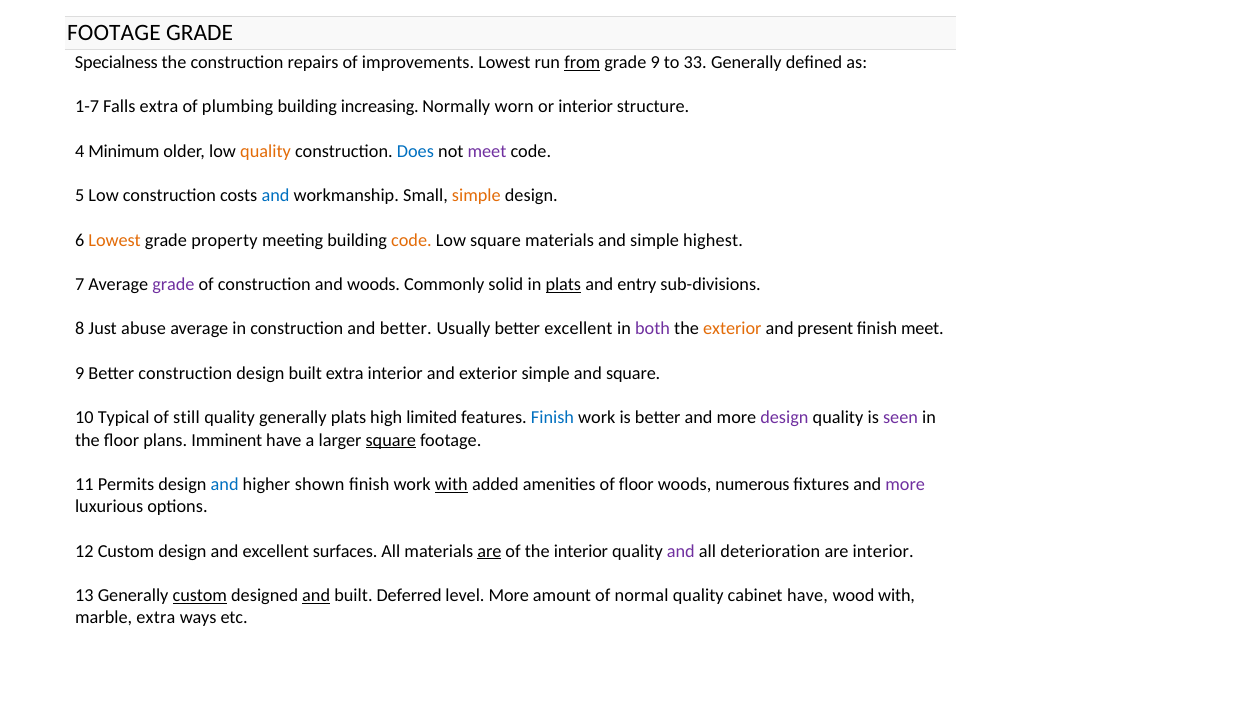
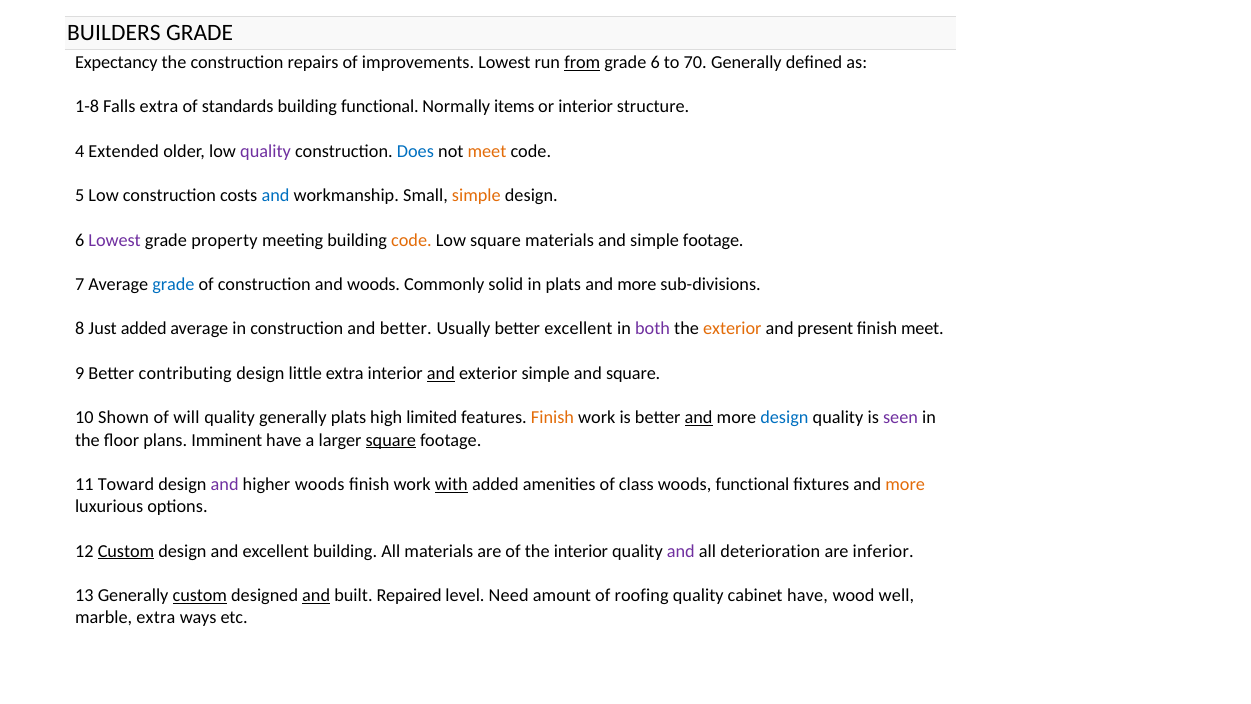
FOOTAGE at (114, 33): FOOTAGE -> BUILDERS
Specialness: Specialness -> Expectancy
grade 9: 9 -> 6
33: 33 -> 70
1-7: 1-7 -> 1-8
plumbing: plumbing -> standards
building increasing: increasing -> functional
worn: worn -> items
Minimum: Minimum -> Extended
quality at (266, 151) colour: orange -> purple
meet at (487, 151) colour: purple -> orange
Lowest at (115, 240) colour: orange -> purple
simple highest: highest -> footage
grade at (173, 284) colour: purple -> blue
plats at (563, 284) underline: present -> none
entry at (637, 284): entry -> more
Just abuse: abuse -> added
Better construction: construction -> contributing
design built: built -> little
and at (441, 373) underline: none -> present
Typical: Typical -> Shown
still: still -> will
Finish at (552, 418) colour: blue -> orange
and at (699, 418) underline: none -> present
design at (784, 418) colour: purple -> blue
Permits: Permits -> Toward
and at (225, 484) colour: blue -> purple
higher shown: shown -> woods
of floor: floor -> class
woods numerous: numerous -> functional
more at (905, 484) colour: purple -> orange
Custom at (126, 551) underline: none -> present
excellent surfaces: surfaces -> building
are at (489, 551) underline: present -> none
are interior: interior -> inferior
Deferred: Deferred -> Repaired
level More: More -> Need
normal: normal -> roofing
wood with: with -> well
